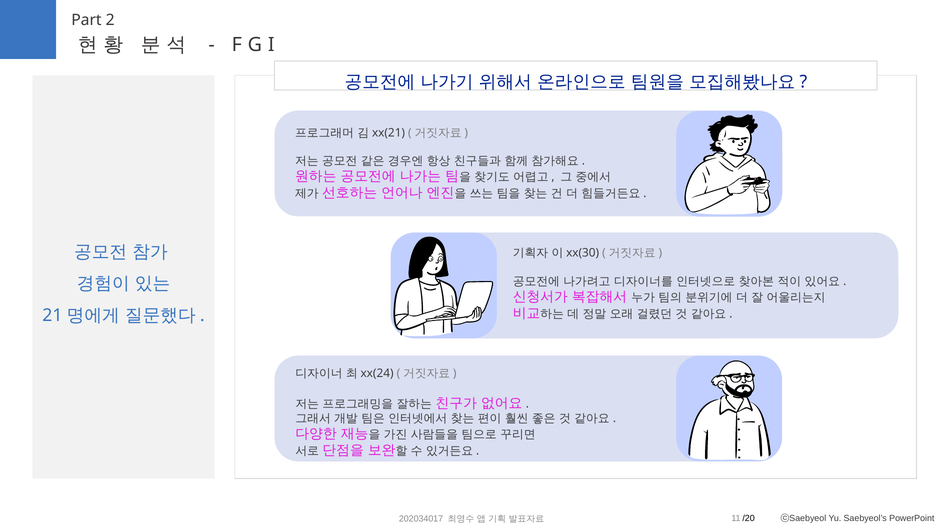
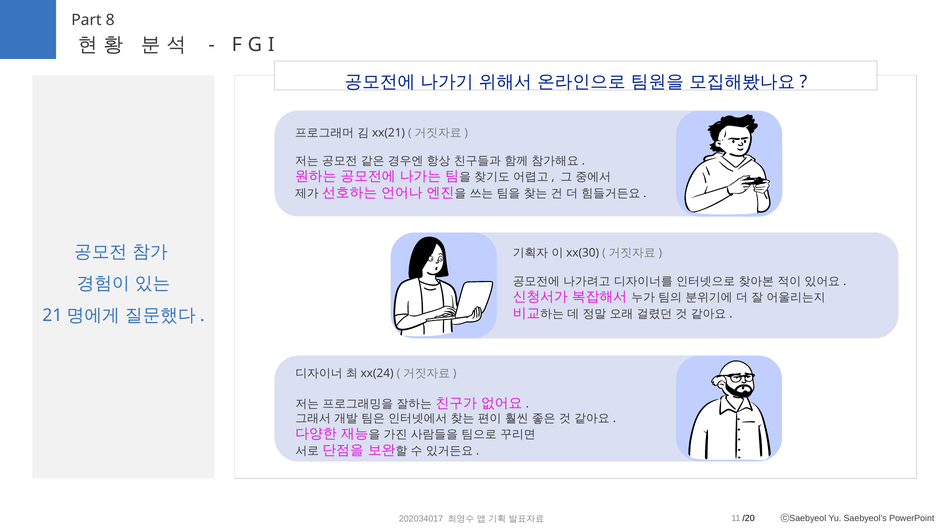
2: 2 -> 8
